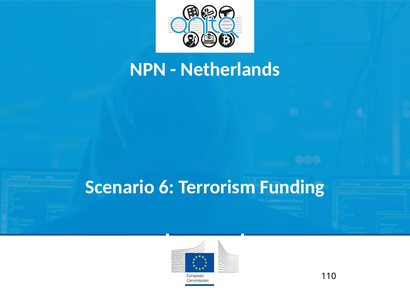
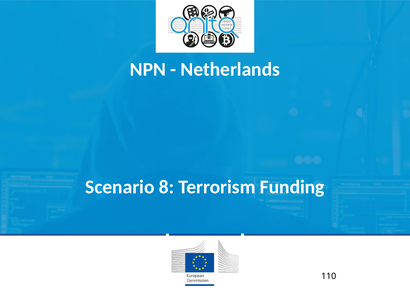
6: 6 -> 8
